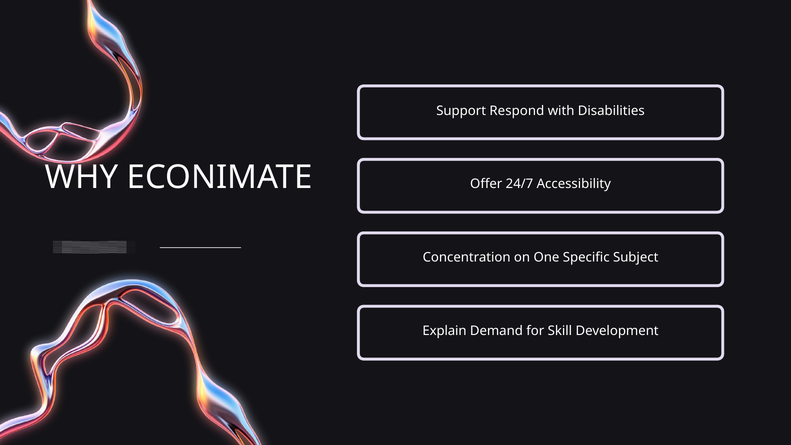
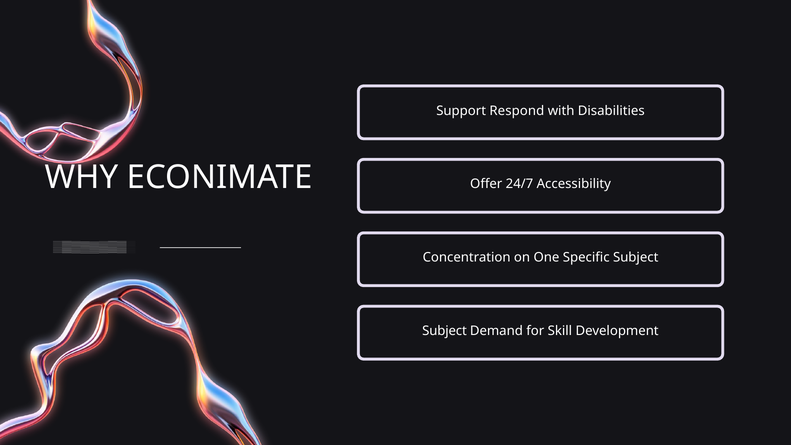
Explain at (444, 331): Explain -> Subject
